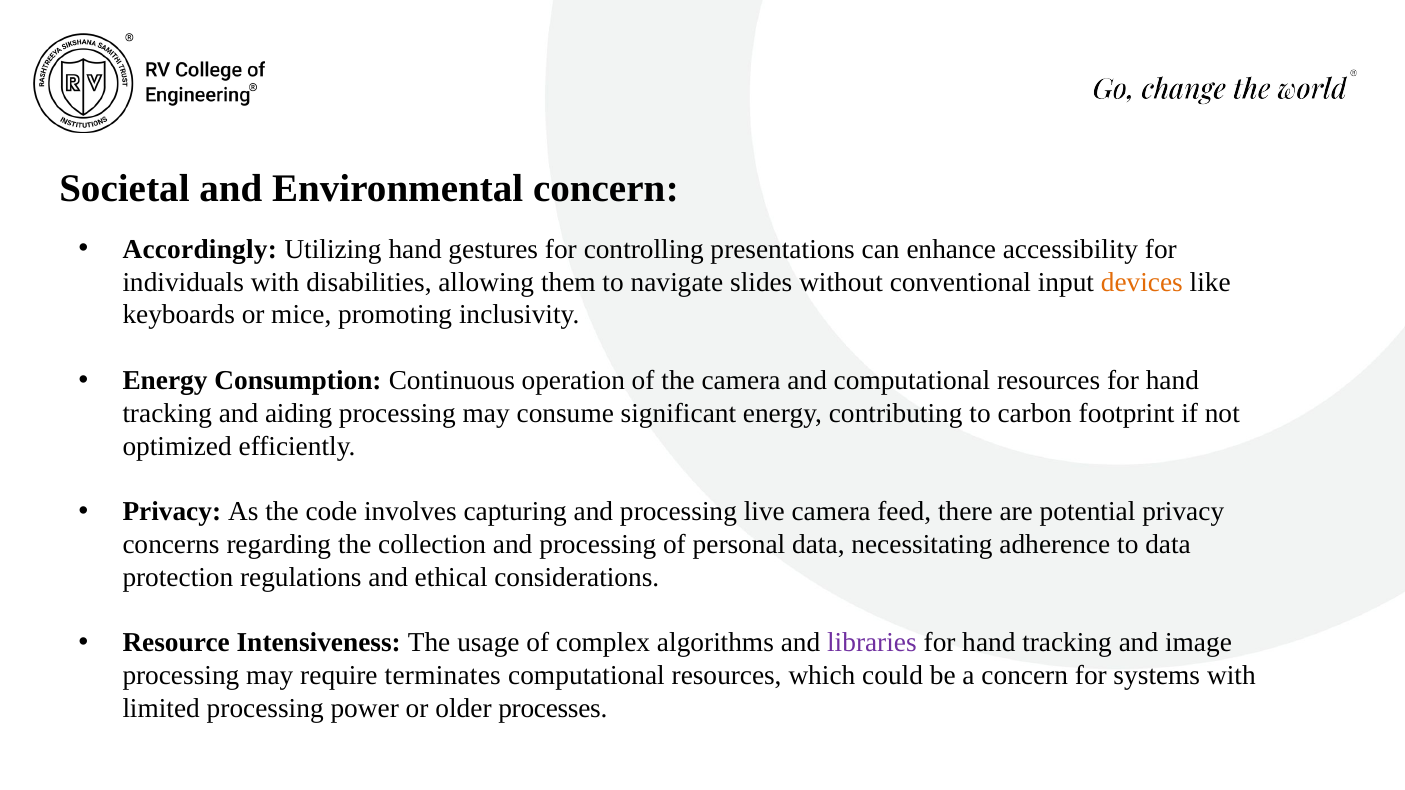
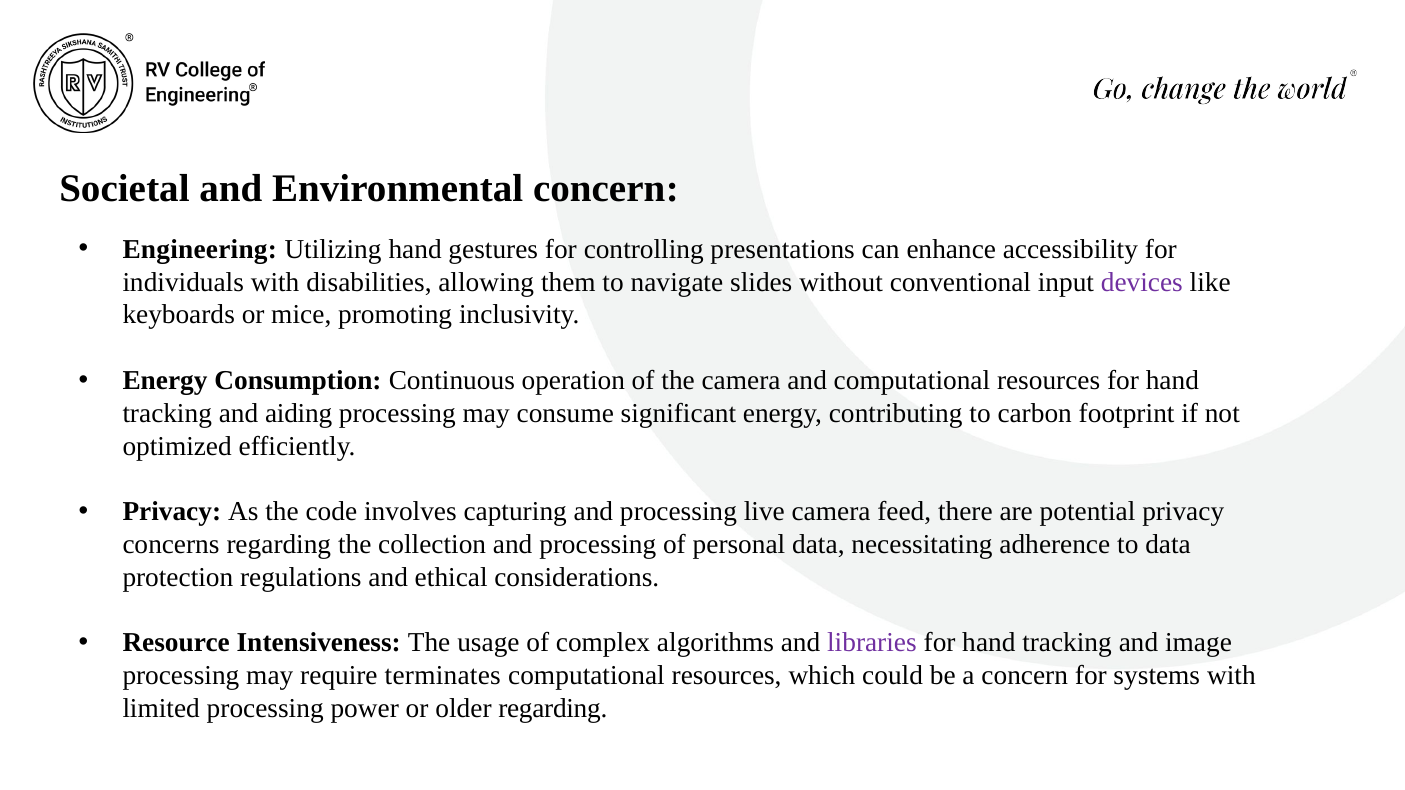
Accordingly: Accordingly -> Engineering
devices colour: orange -> purple
older processes: processes -> regarding
